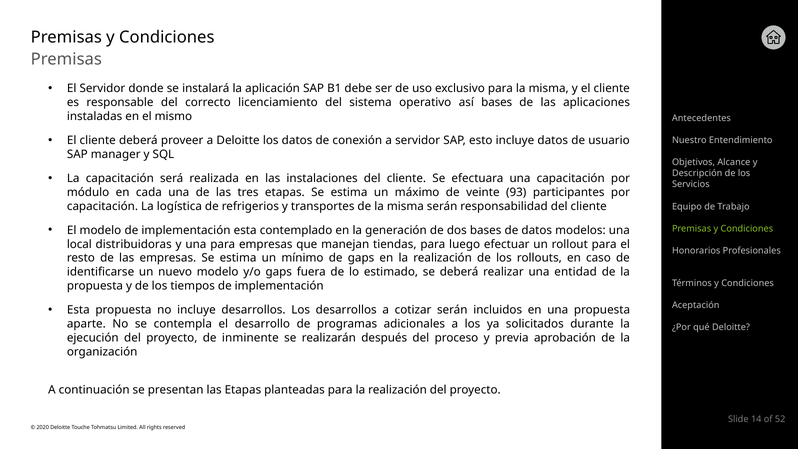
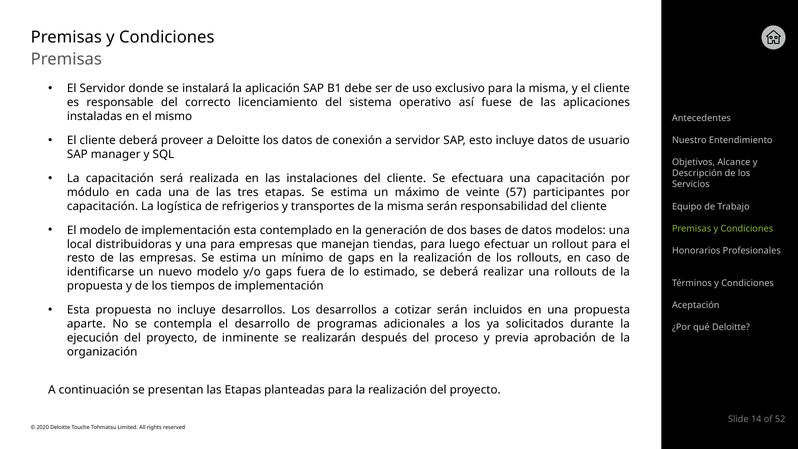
así bases: bases -> fuese
93: 93 -> 57
una entidad: entidad -> rollouts
